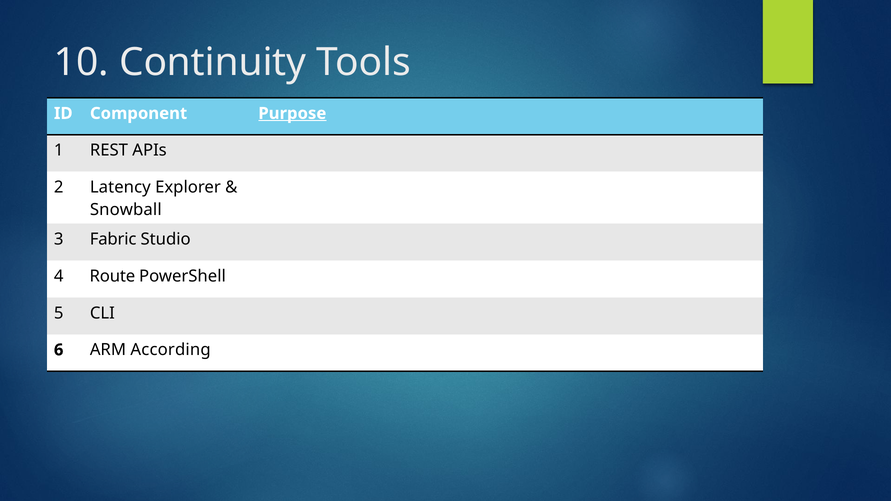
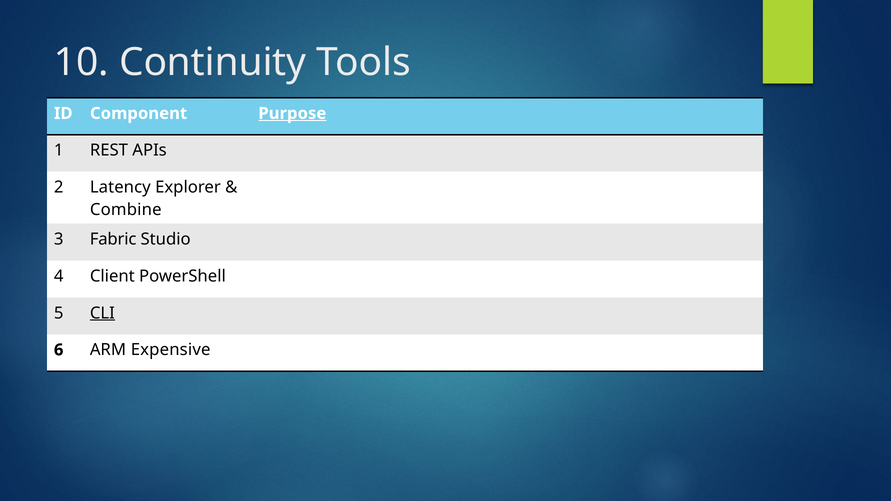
Snowball: Snowball -> Combine
Route: Route -> Client
CLI underline: none -> present
According: According -> Expensive
